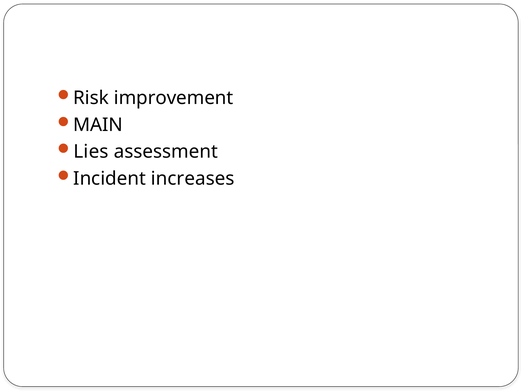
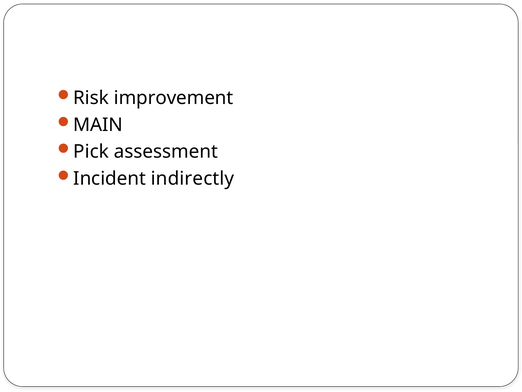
Lies: Lies -> Pick
increases: increases -> indirectly
